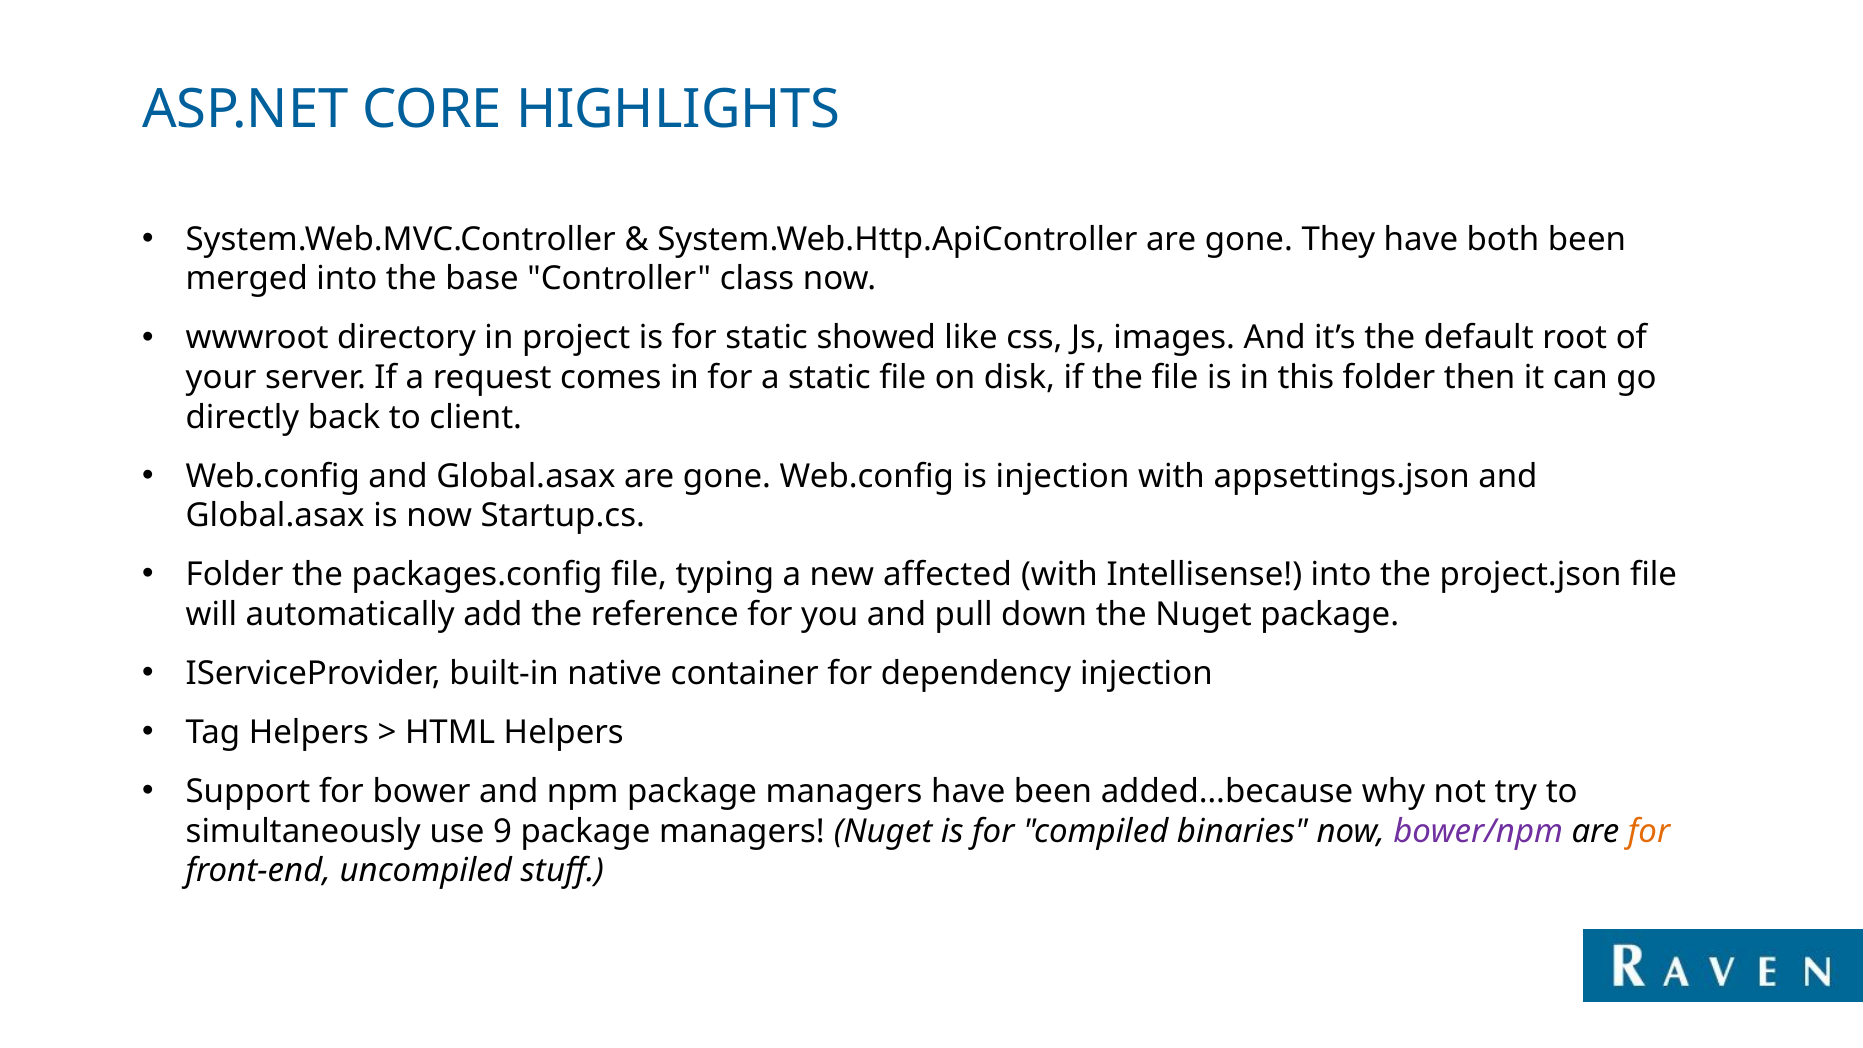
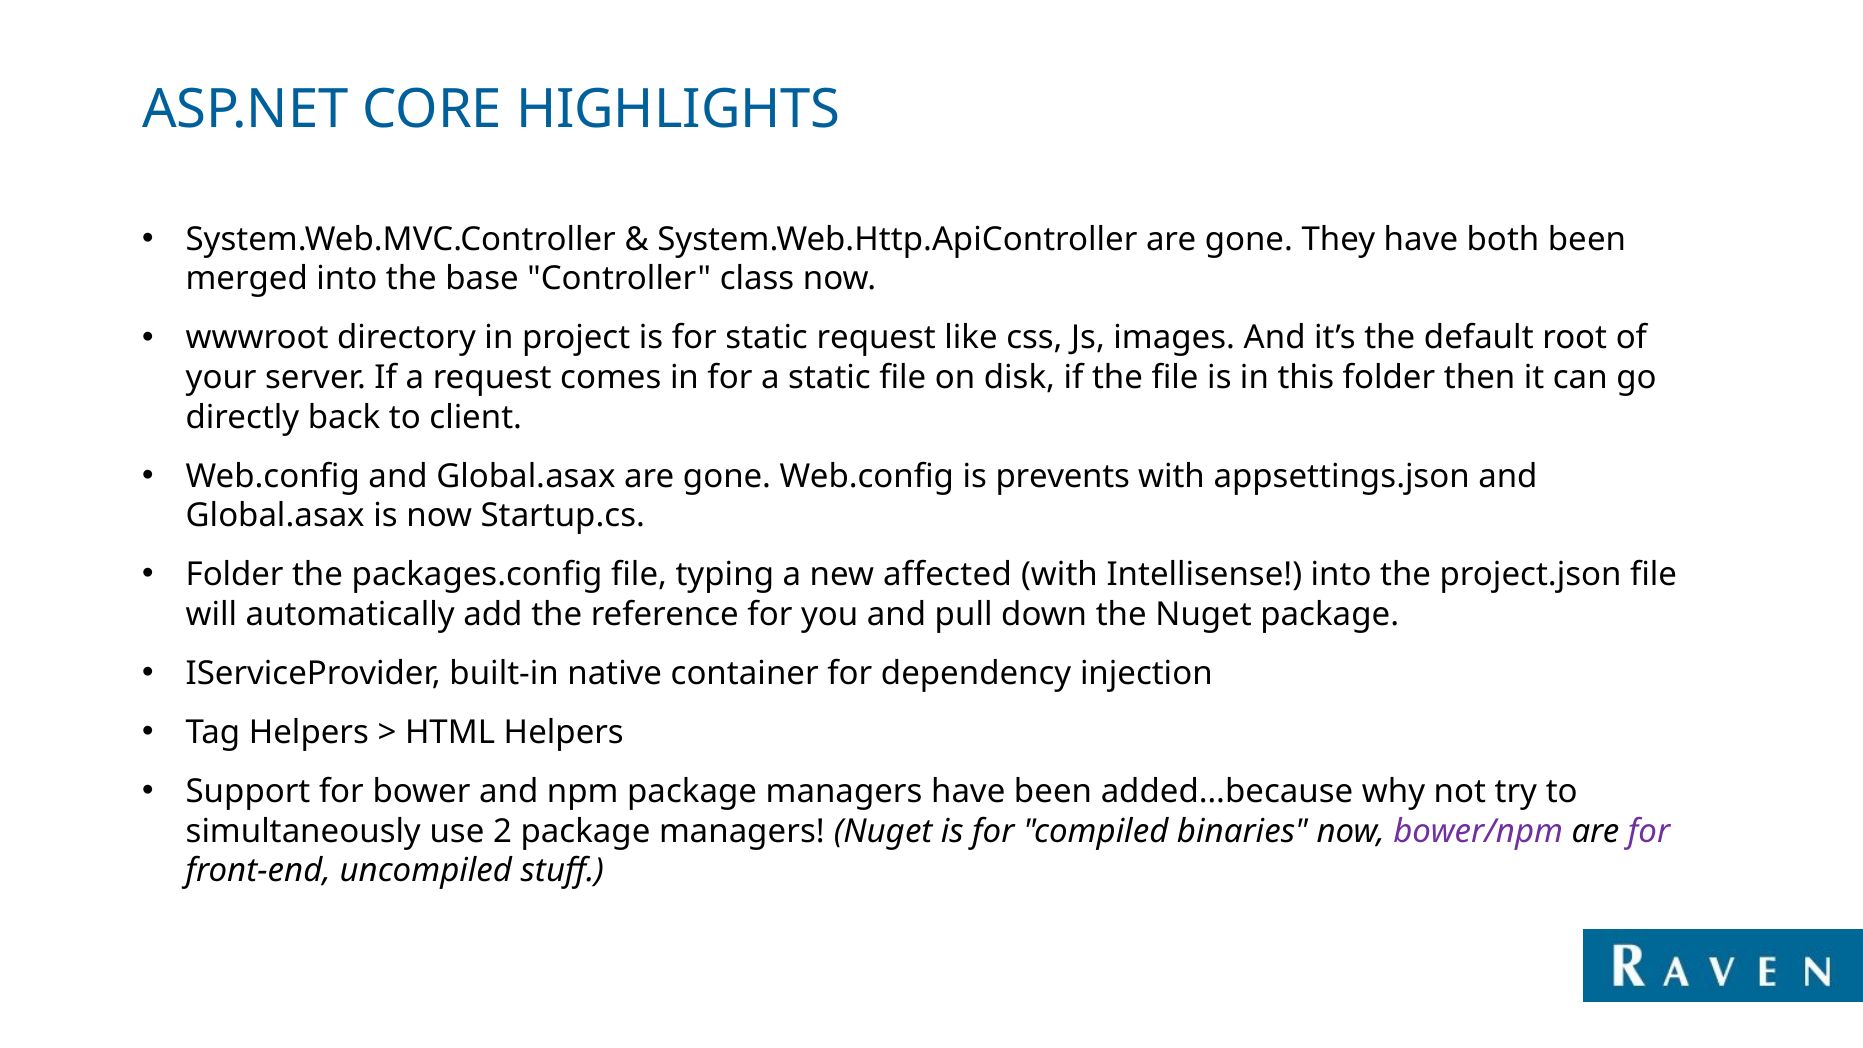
static showed: showed -> request
is injection: injection -> prevents
9: 9 -> 2
for at (1649, 831) colour: orange -> purple
